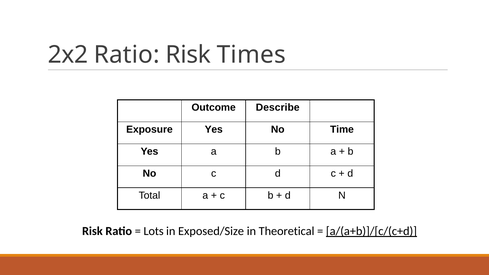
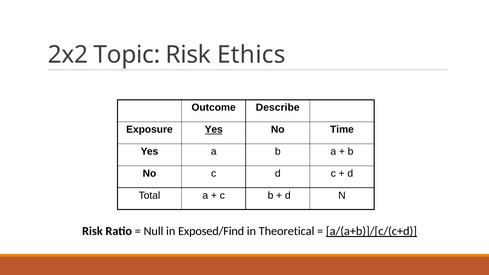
2x2 Ratio: Ratio -> Topic
Times: Times -> Ethics
Yes at (214, 130) underline: none -> present
Lots: Lots -> Null
Exposed/Size: Exposed/Size -> Exposed/Find
